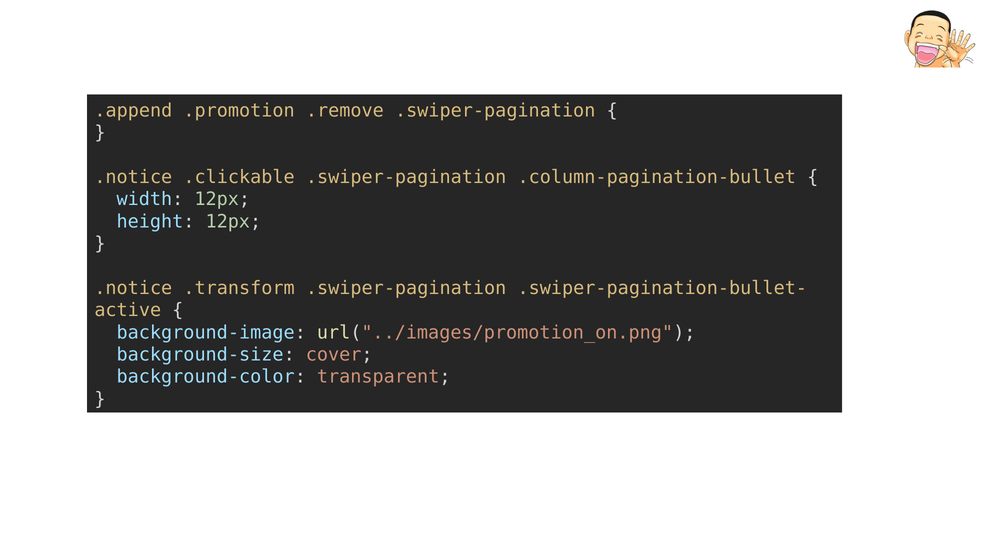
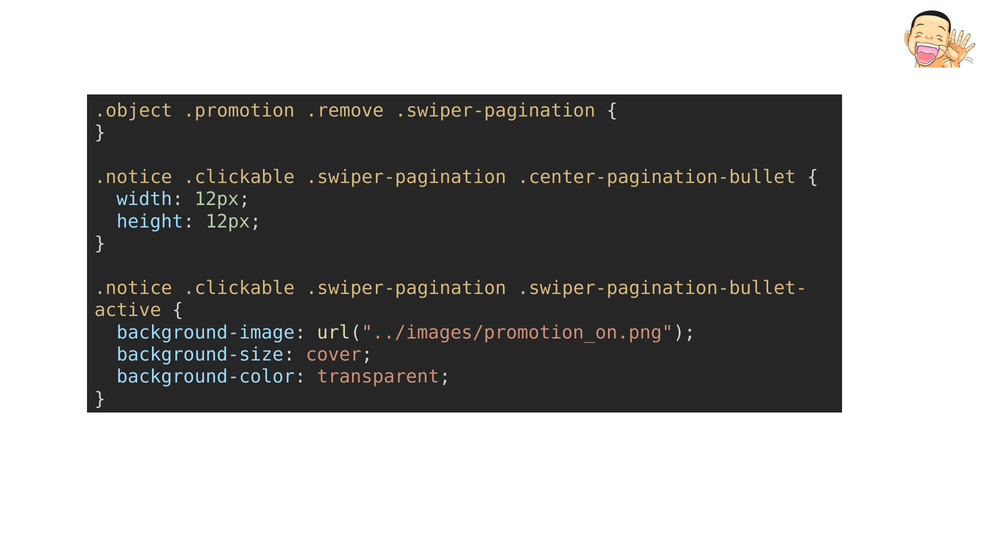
.append: .append -> .object
.column-pagination-bullet: .column-pagination-bullet -> .center-pagination-bullet
.transform at (239, 288): .transform -> .clickable
